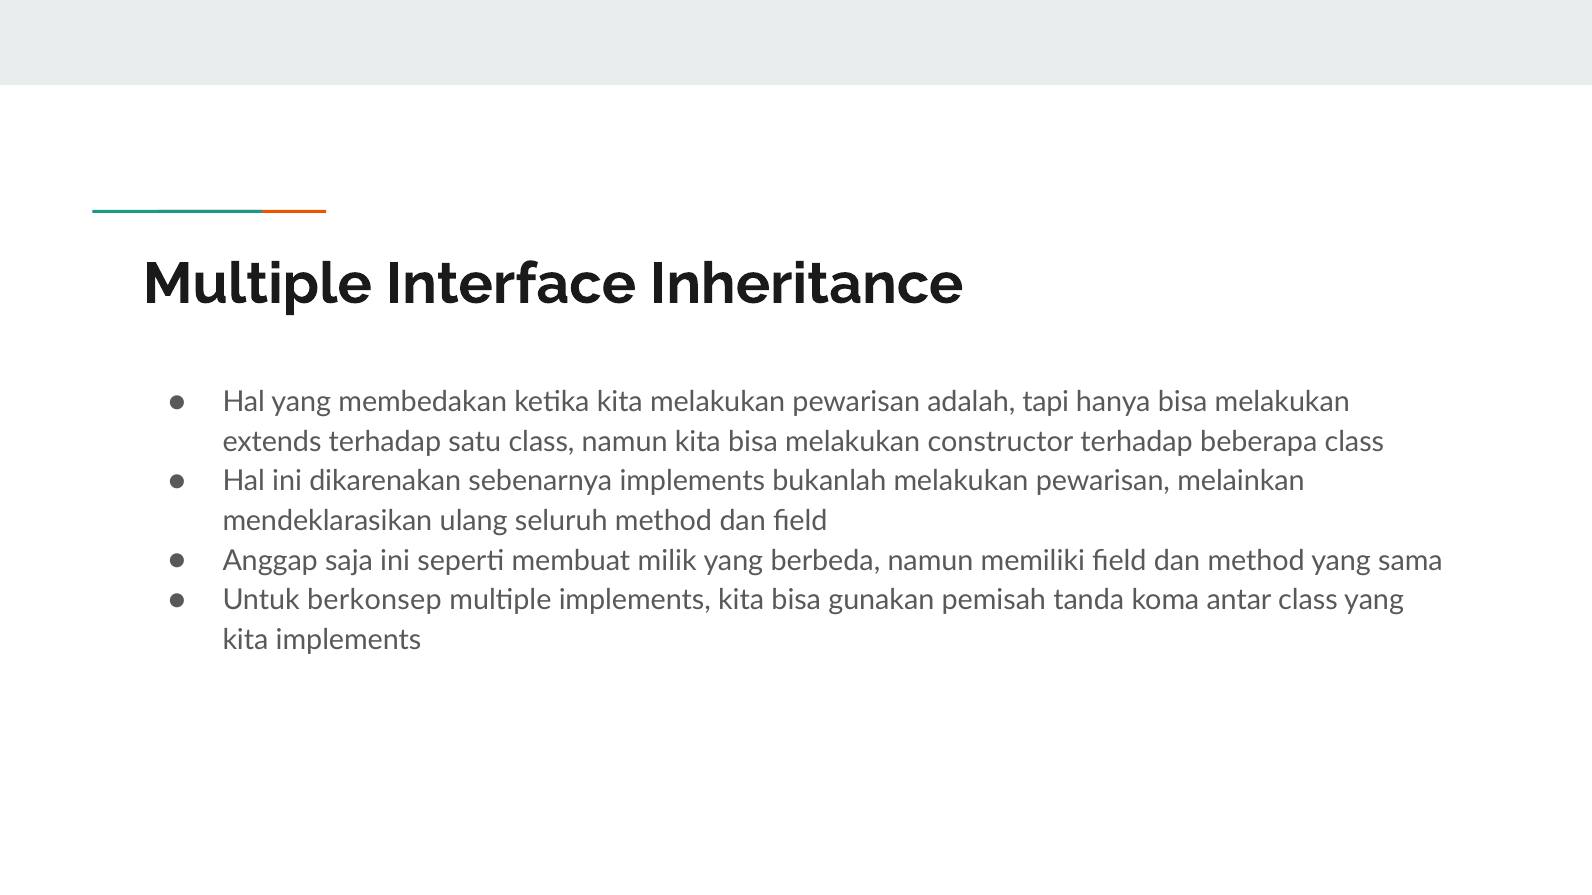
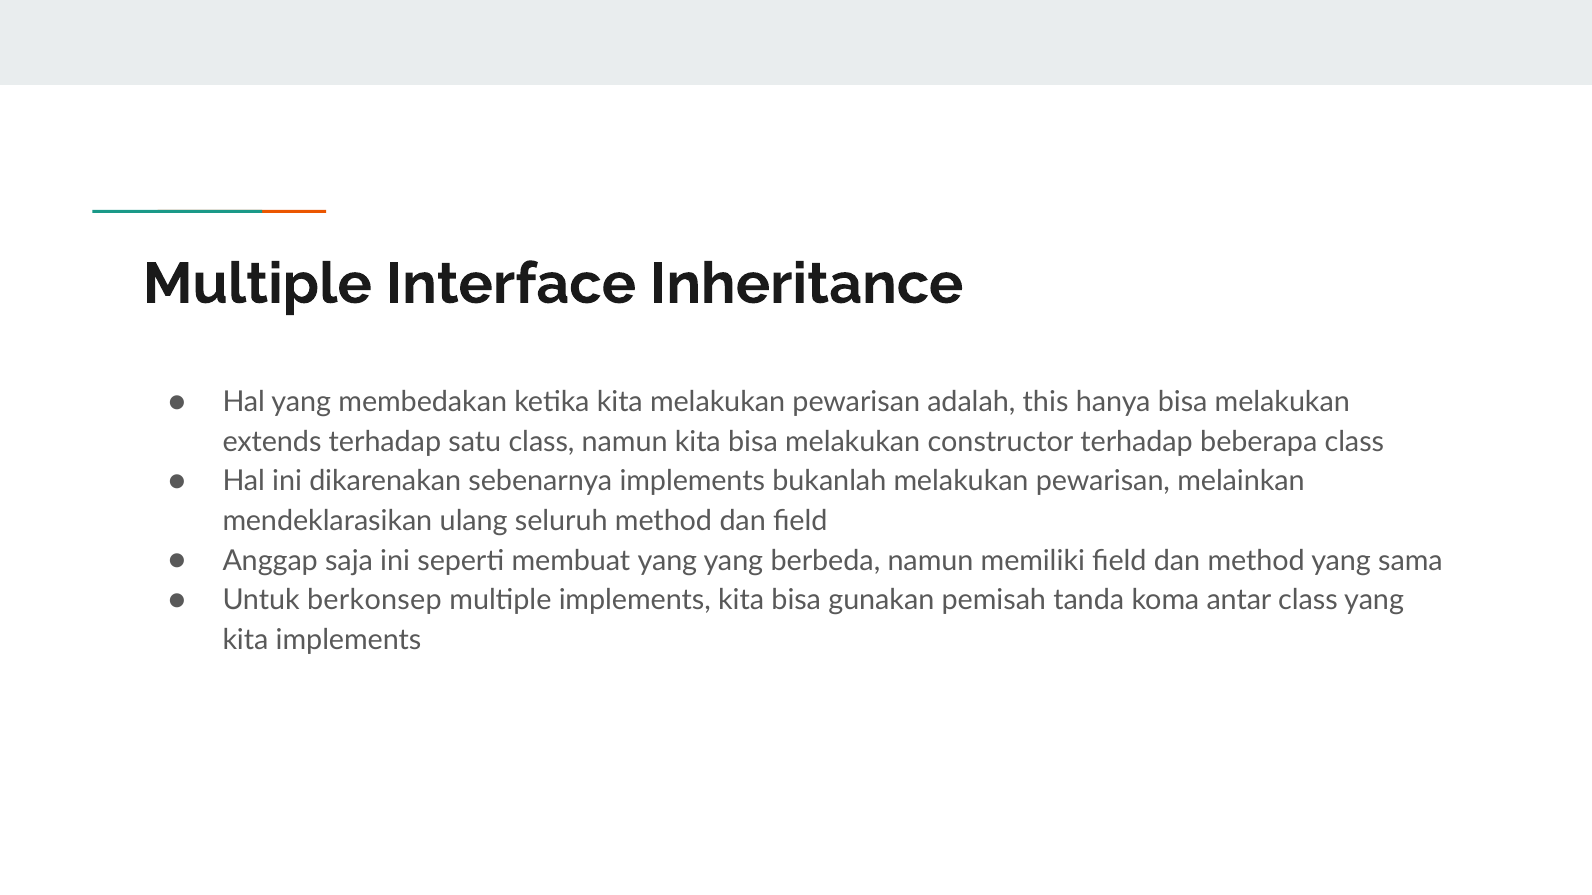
tapi: tapi -> this
membuat milik: milik -> yang
